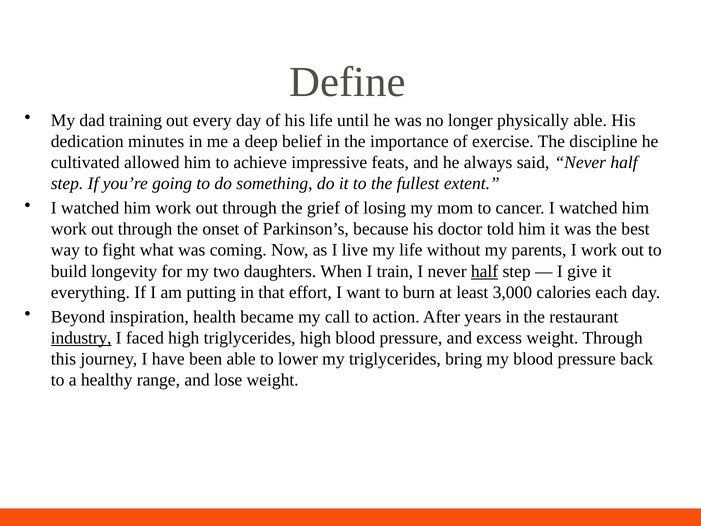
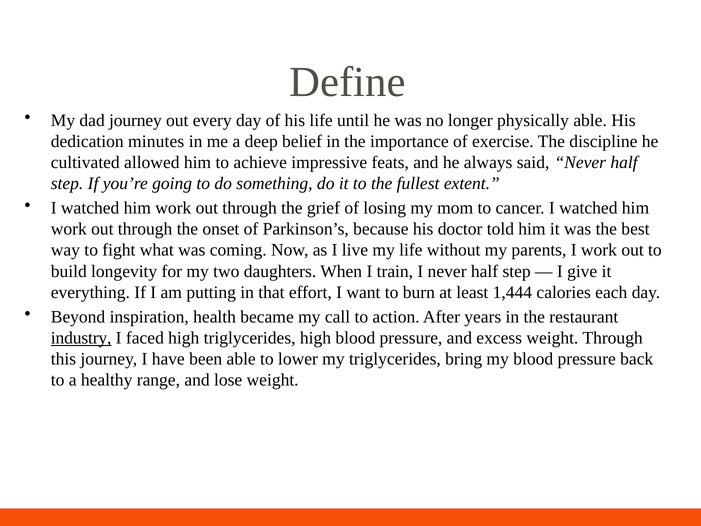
dad training: training -> journey
half at (485, 271) underline: present -> none
3,000: 3,000 -> 1,444
